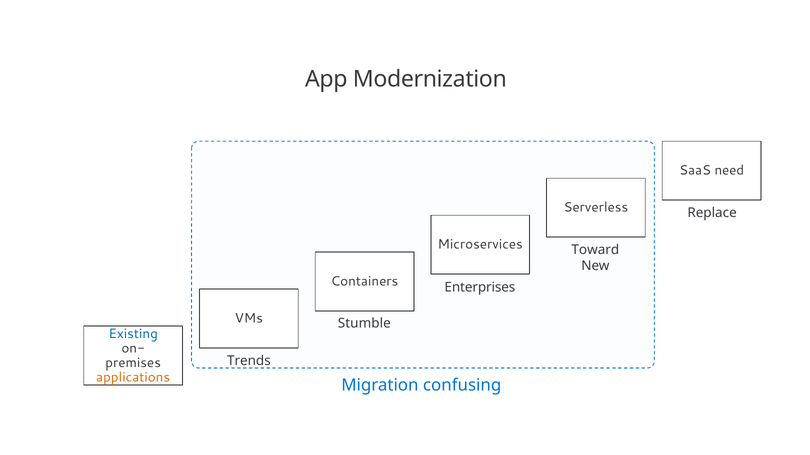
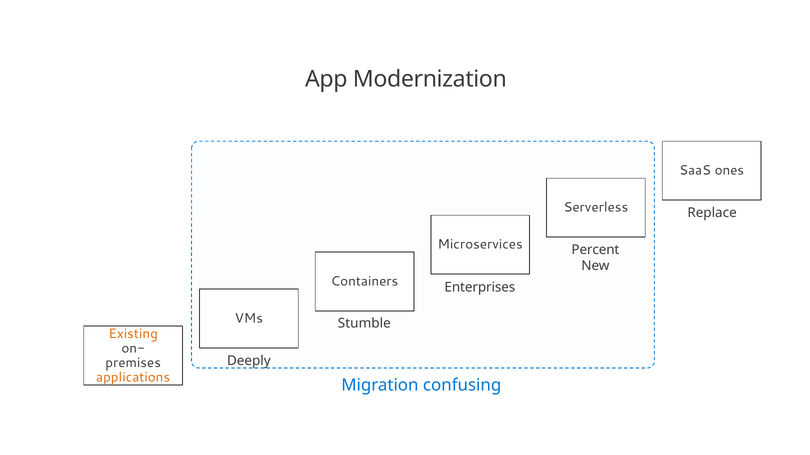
need: need -> ones
Toward: Toward -> Percent
Existing colour: blue -> orange
Trends: Trends -> Deeply
